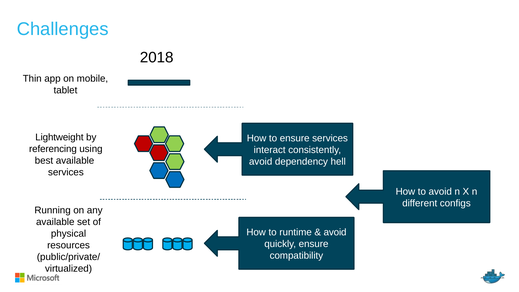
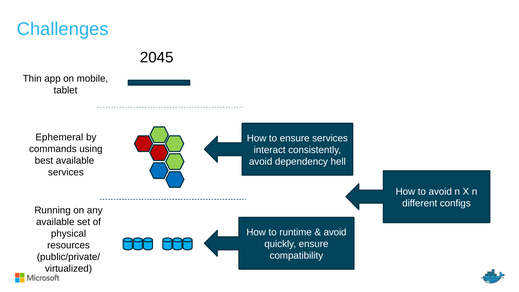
2018: 2018 -> 2045
Lightweight: Lightweight -> Ephemeral
referencing: referencing -> commands
